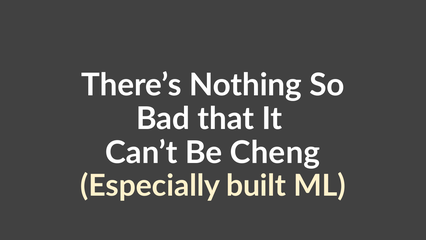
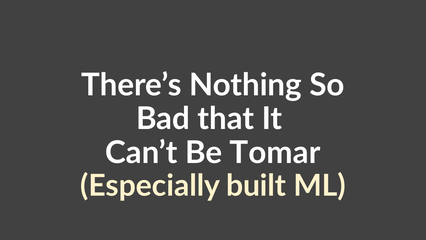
Cheng: Cheng -> Tomar
